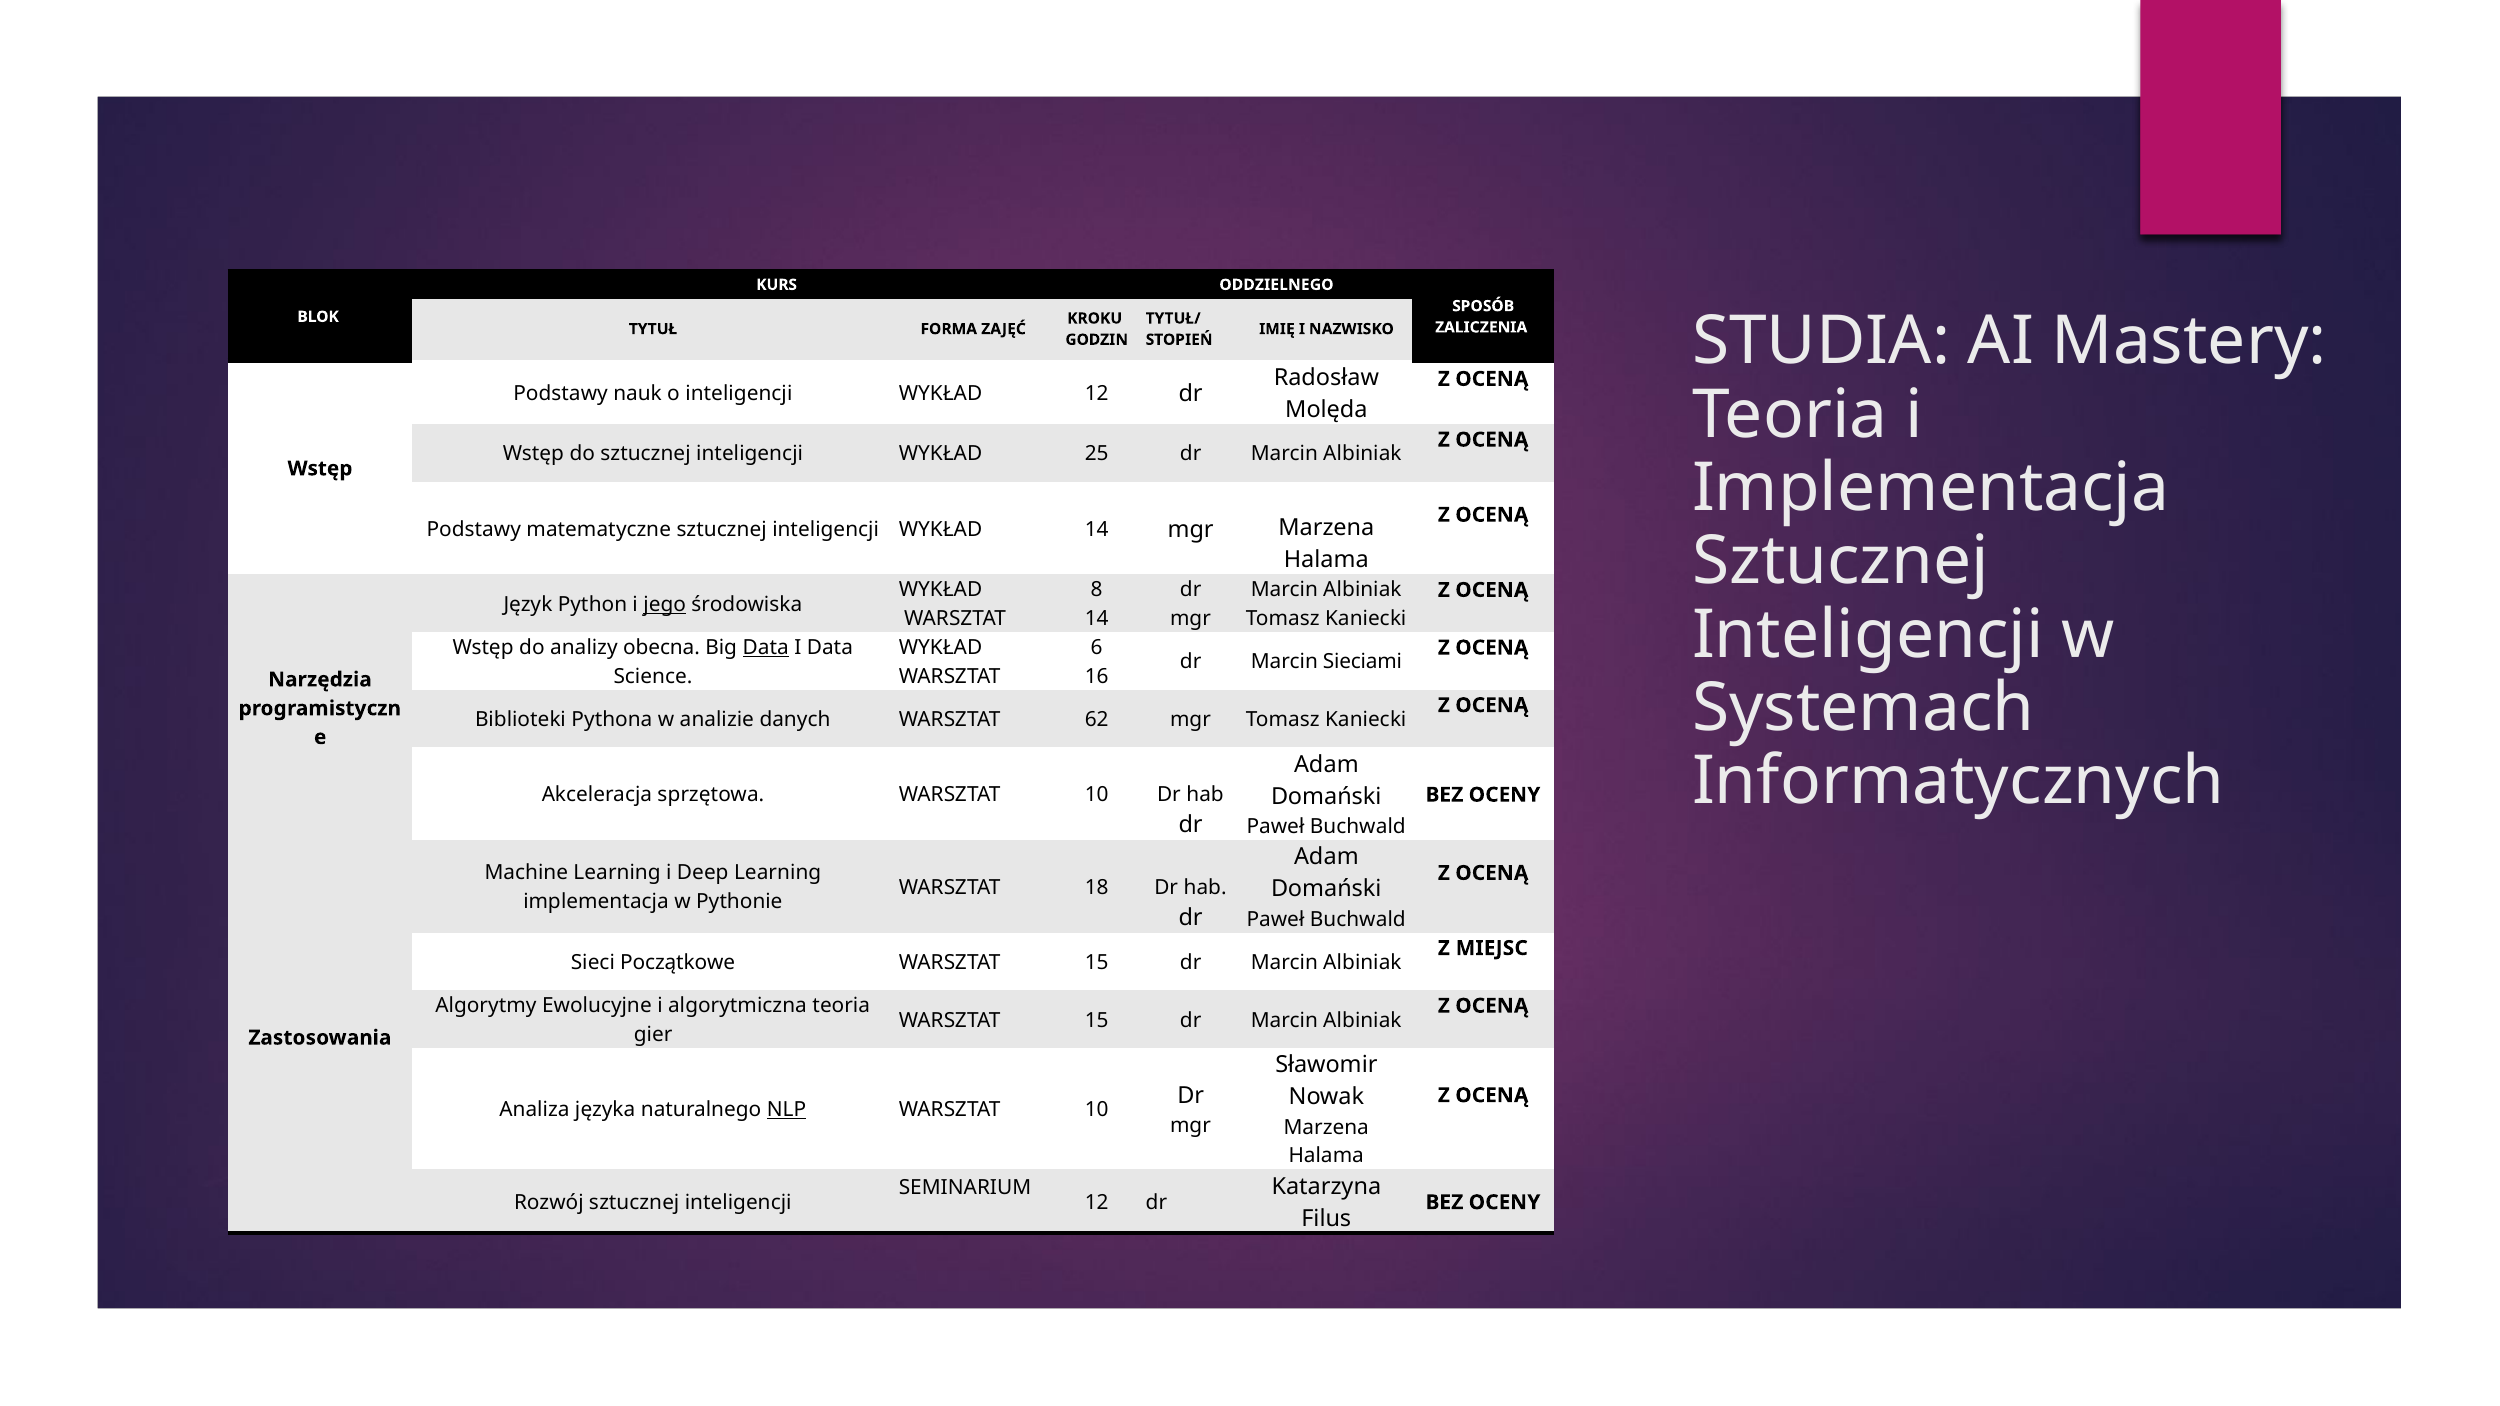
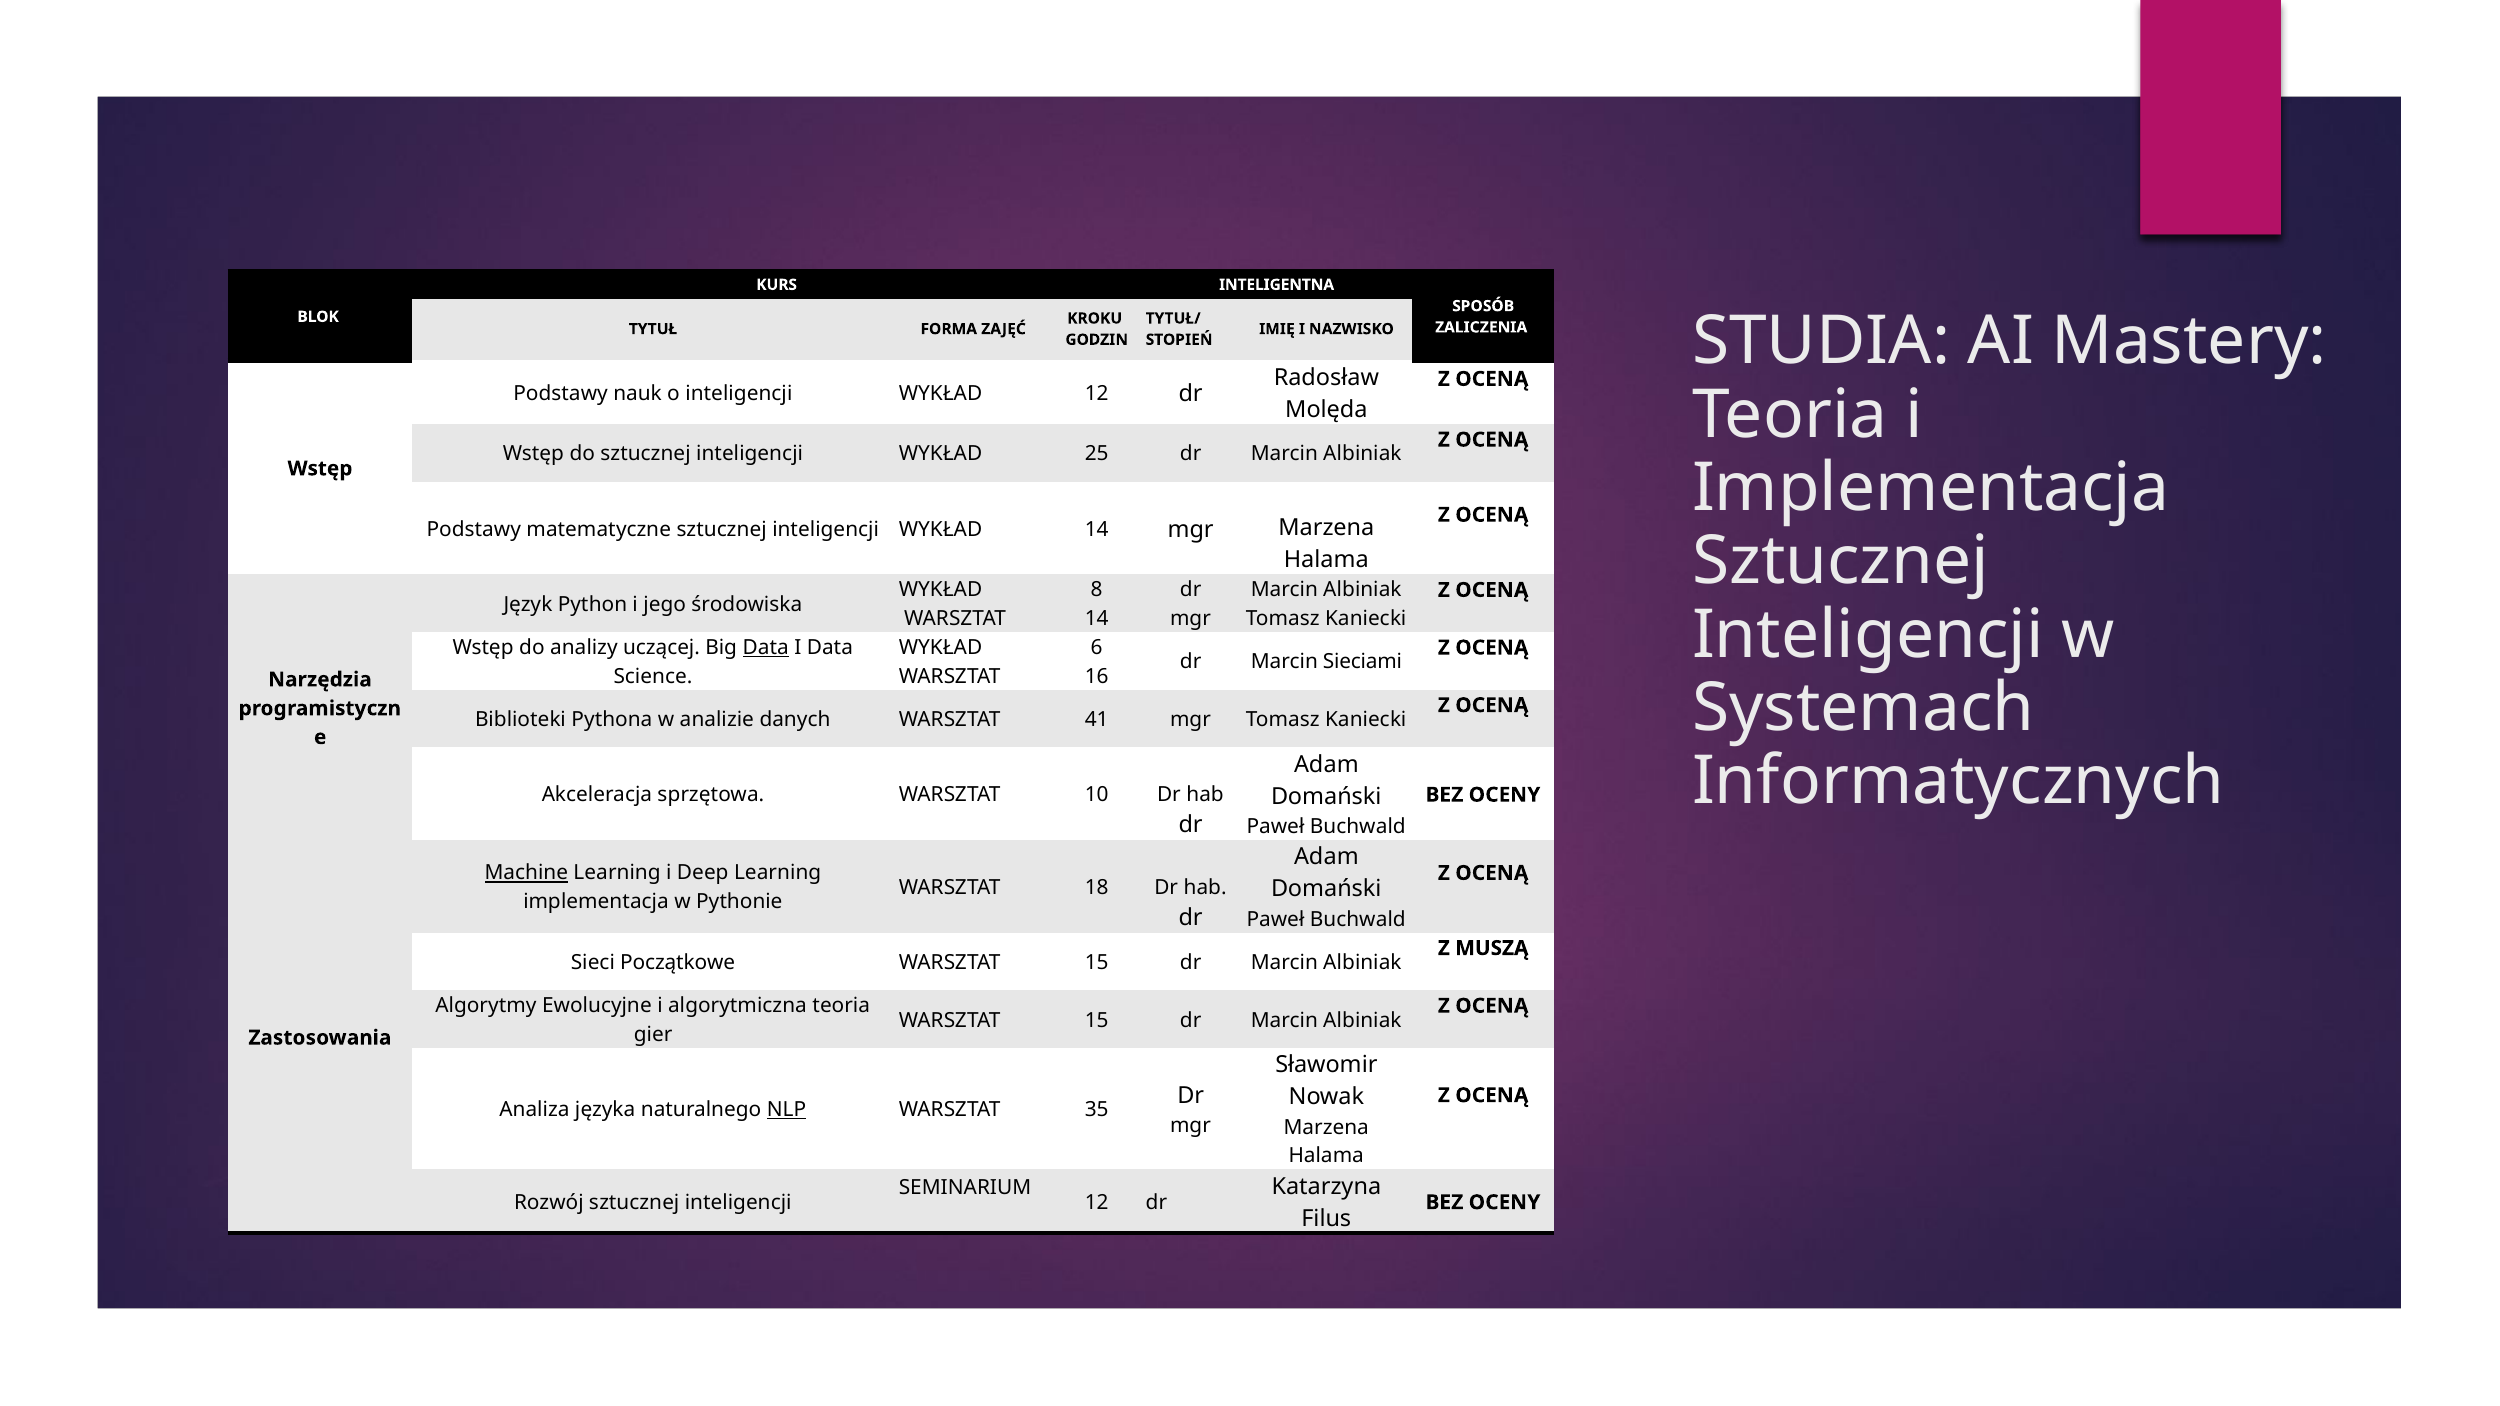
ODDZIELNEGO: ODDZIELNEGO -> INTELIGENTNA
jego underline: present -> none
obecna: obecna -> uczącej
62: 62 -> 41
Machine underline: none -> present
MIEJSC: MIEJSC -> MUSZĄ
10 at (1097, 1110): 10 -> 35
